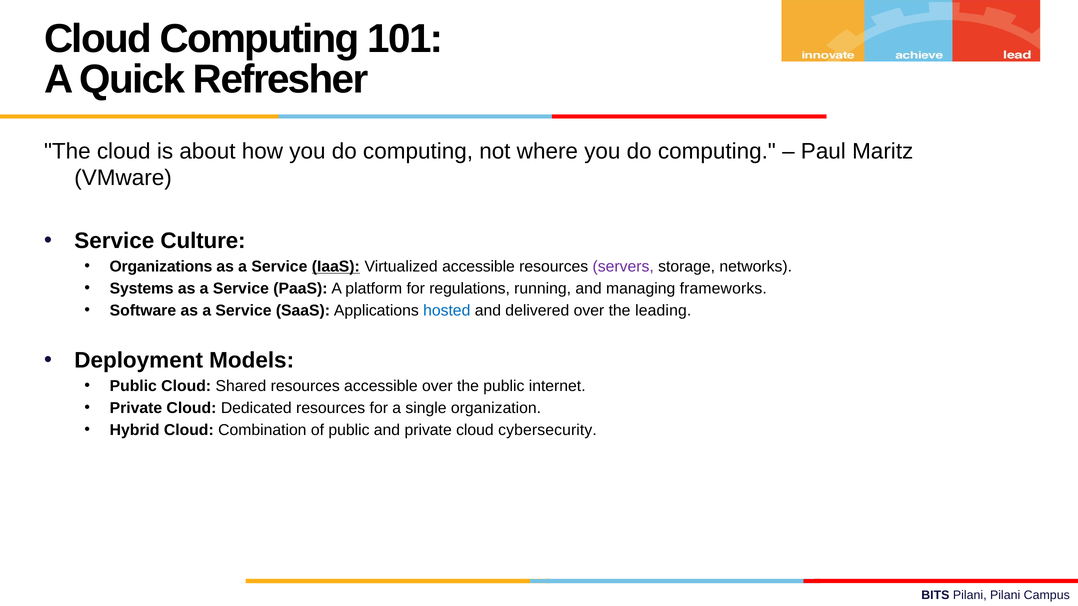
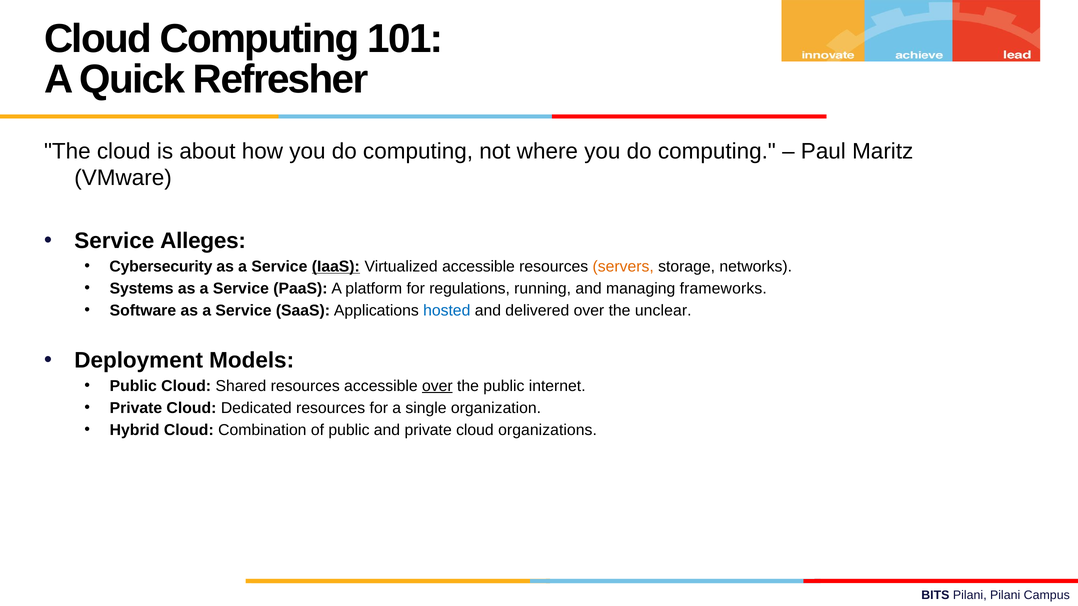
Culture: Culture -> Alleges
Organizations: Organizations -> Cybersecurity
servers colour: purple -> orange
leading: leading -> unclear
over at (437, 386) underline: none -> present
cybersecurity: cybersecurity -> organizations
